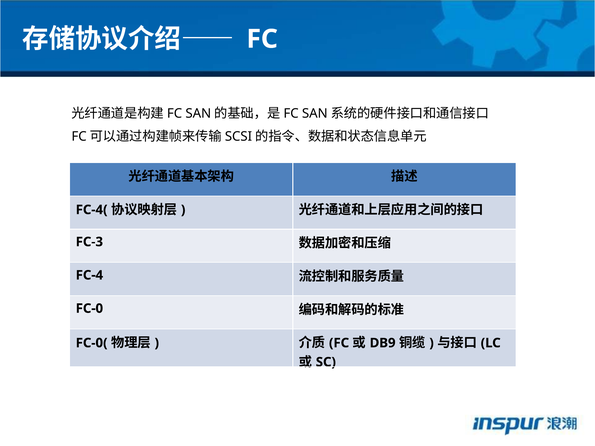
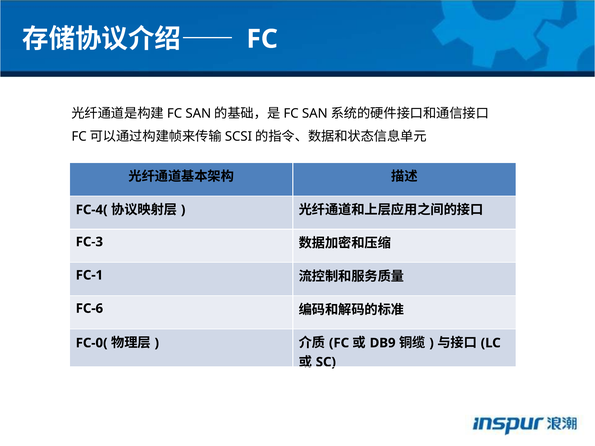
FC-4: FC-4 -> FC-1
FC-0: FC-0 -> FC-6
